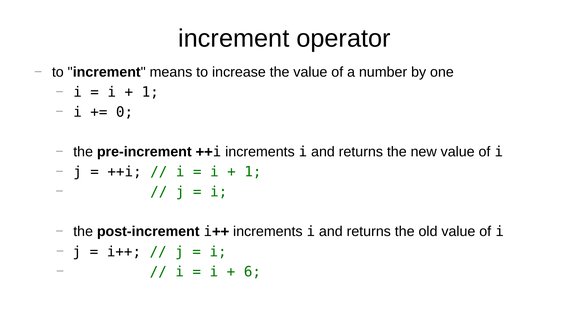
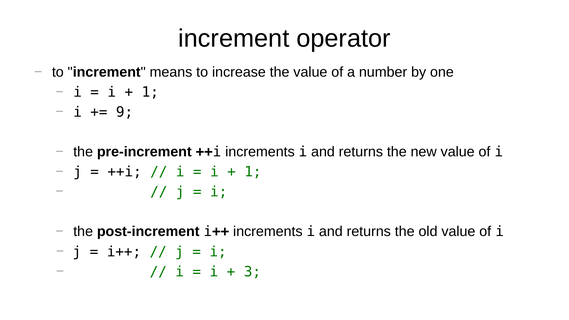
0: 0 -> 9
6: 6 -> 3
